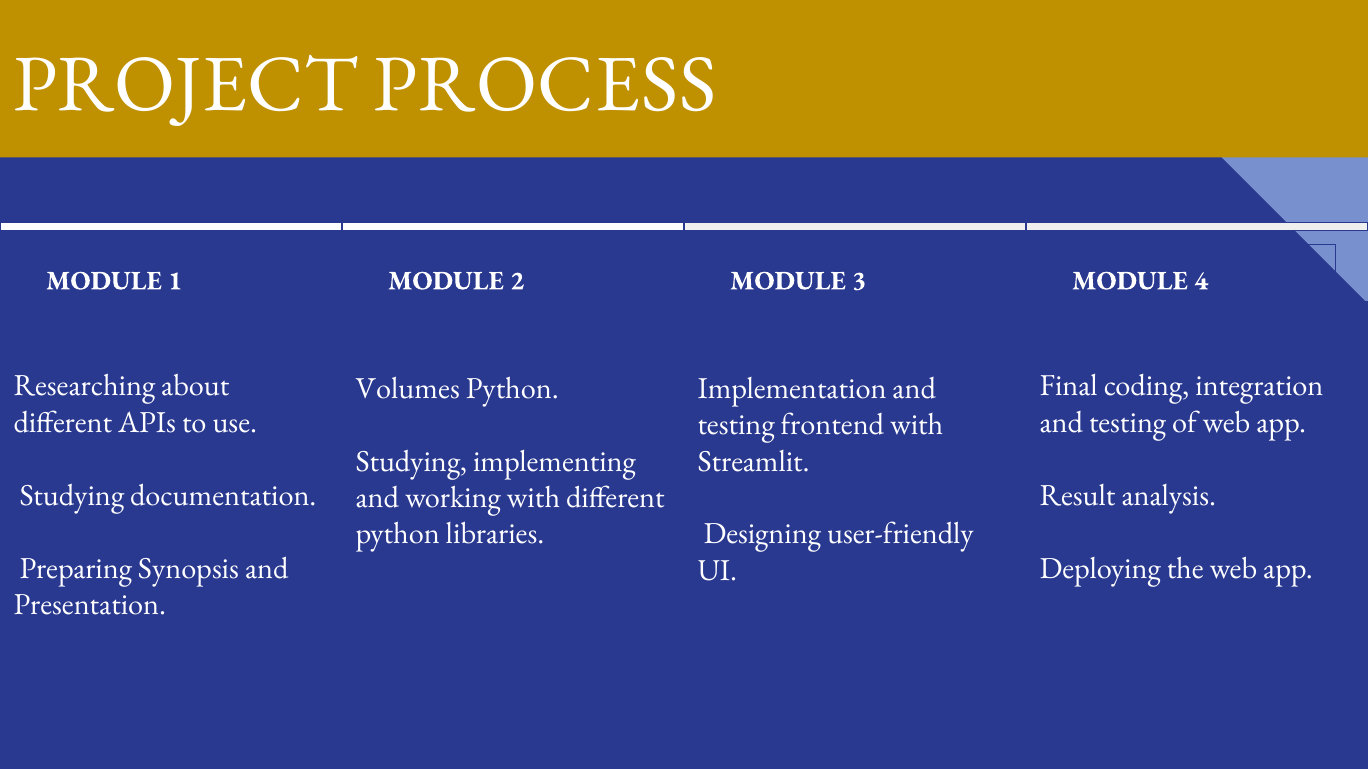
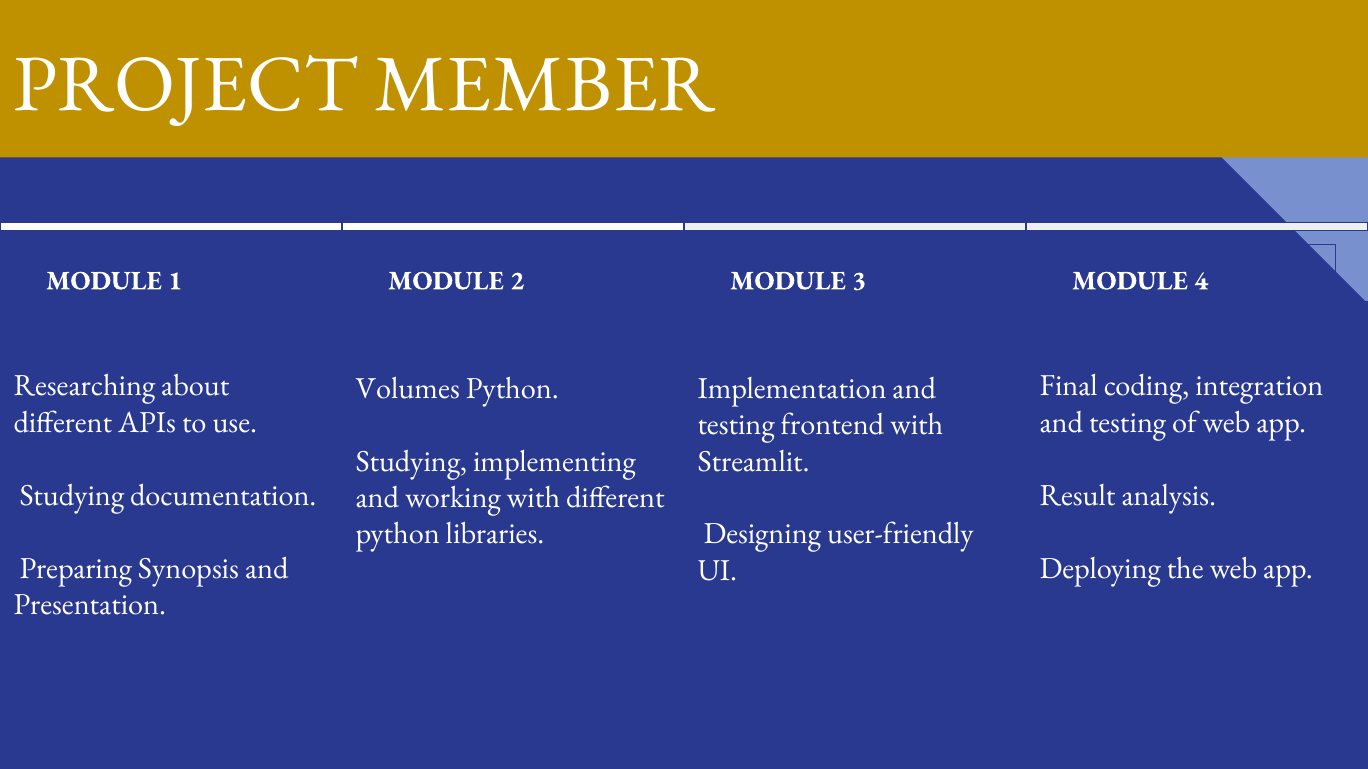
PROCESS: PROCESS -> MEMBER
